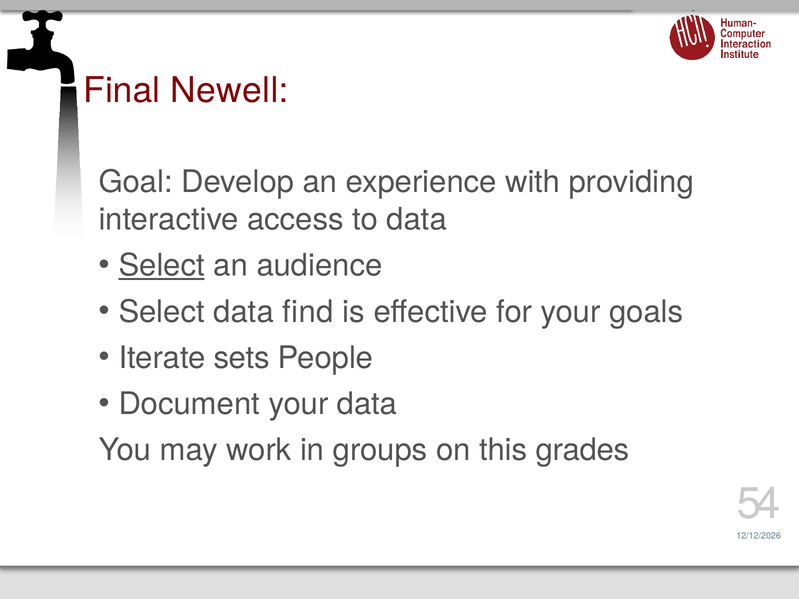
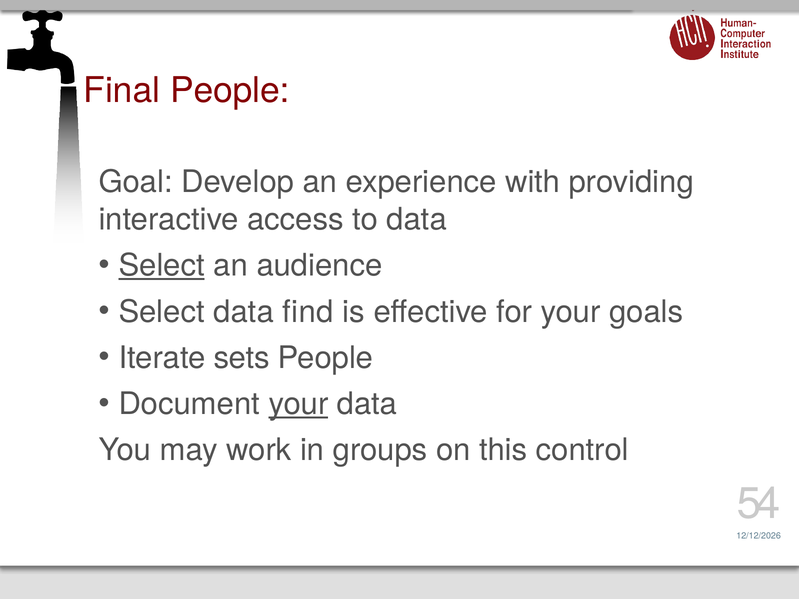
Final Newell: Newell -> People
your at (298, 404) underline: none -> present
grades: grades -> control
